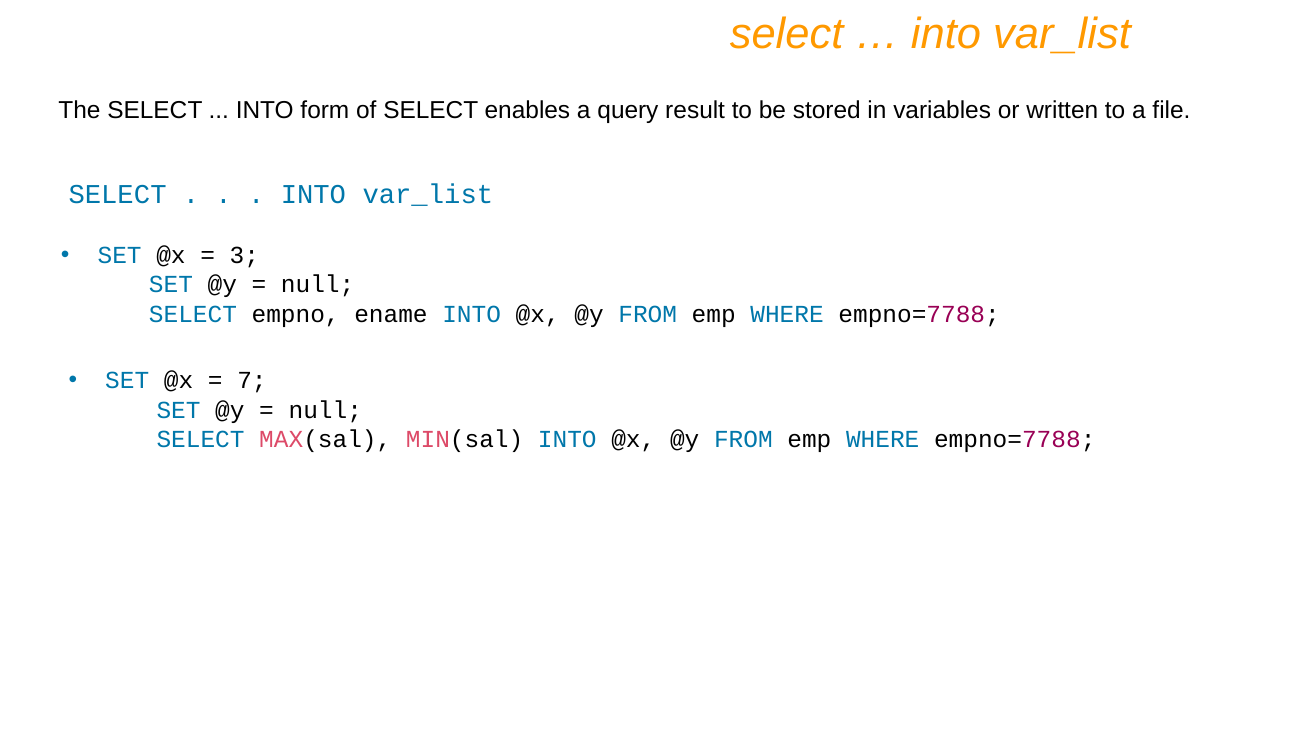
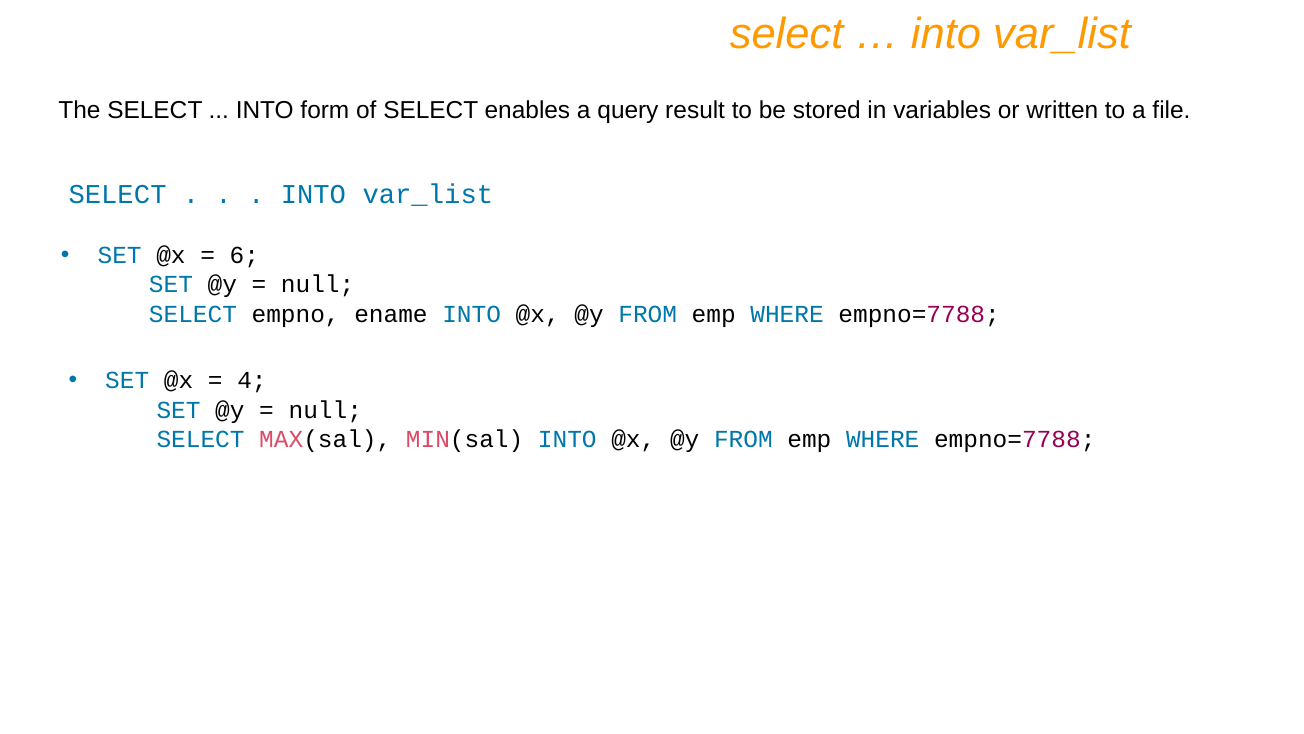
3: 3 -> 6
7: 7 -> 4
